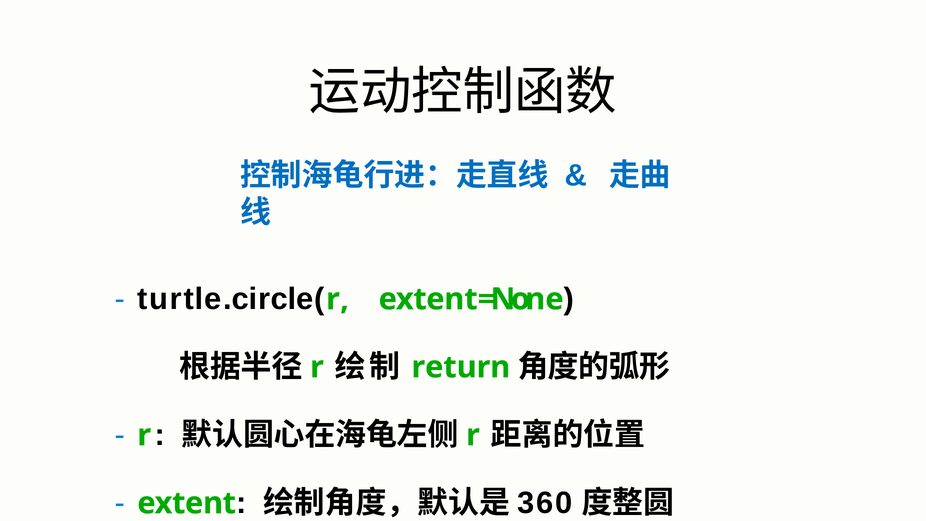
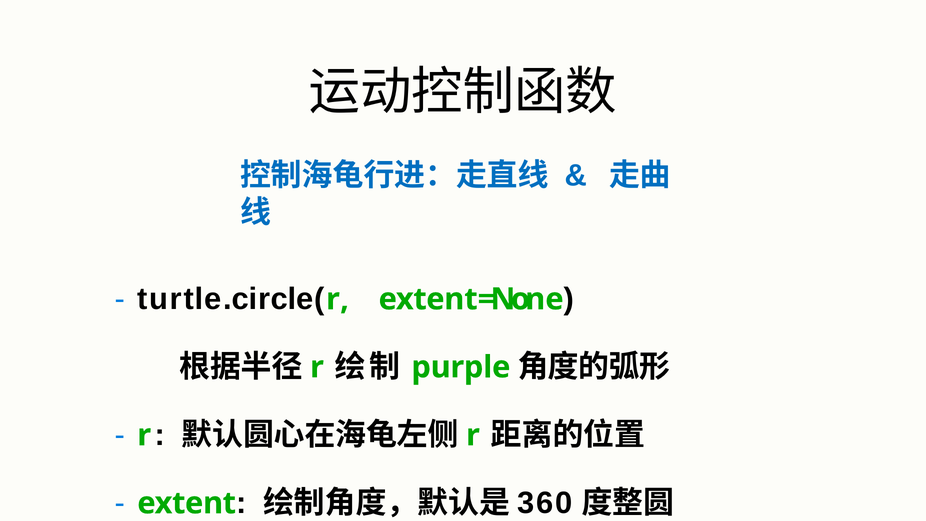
return: return -> purple
